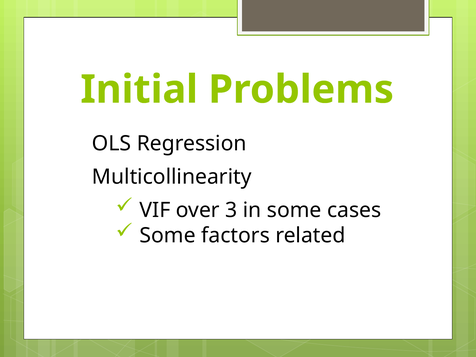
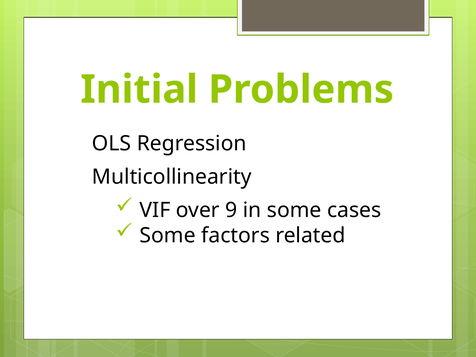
3: 3 -> 9
